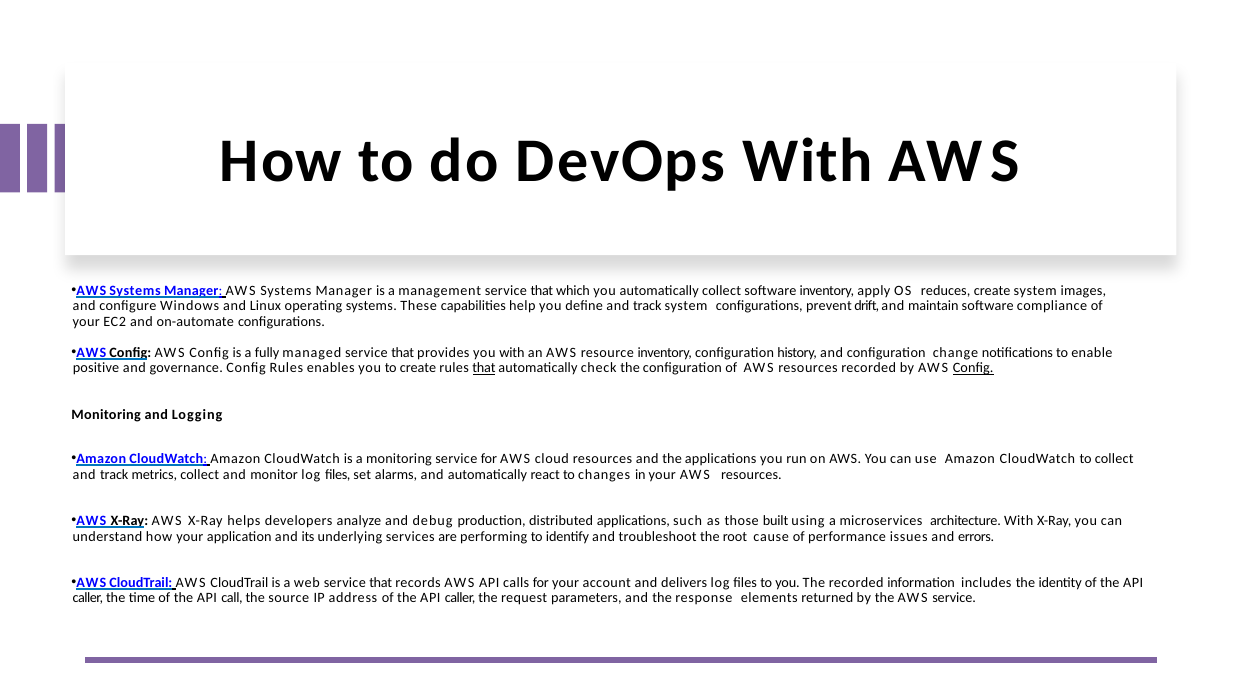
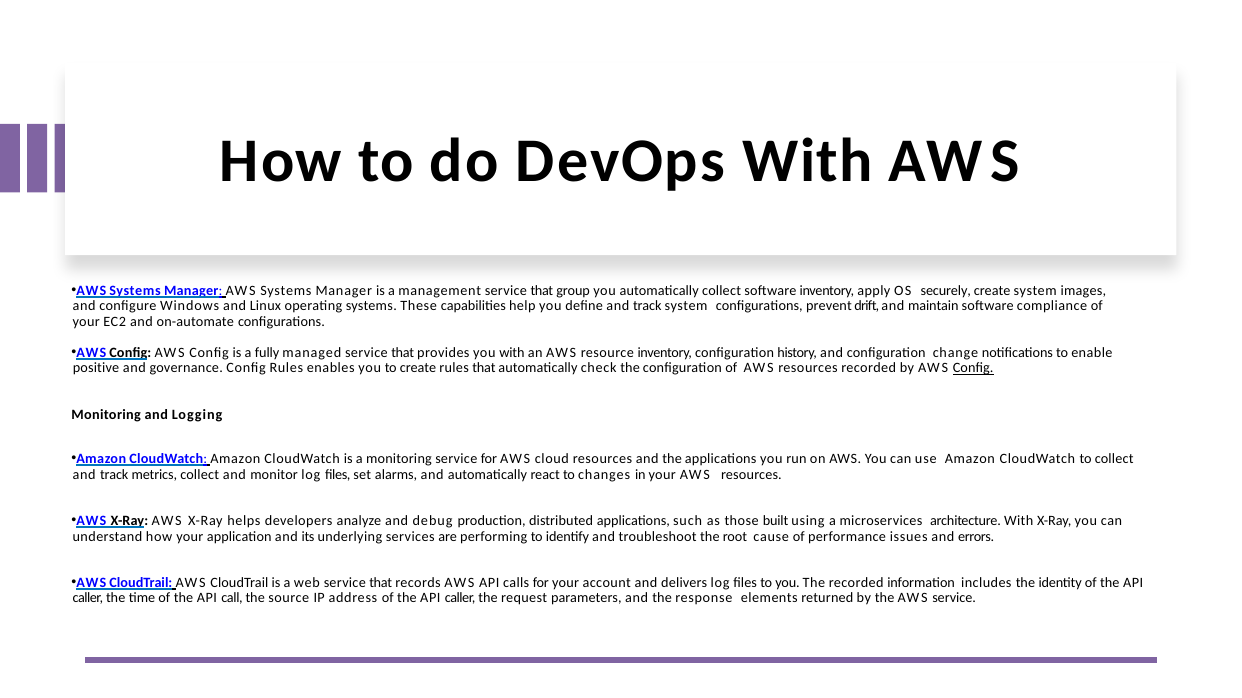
which: which -> group
reduces: reduces -> securely
that at (484, 369) underline: present -> none
